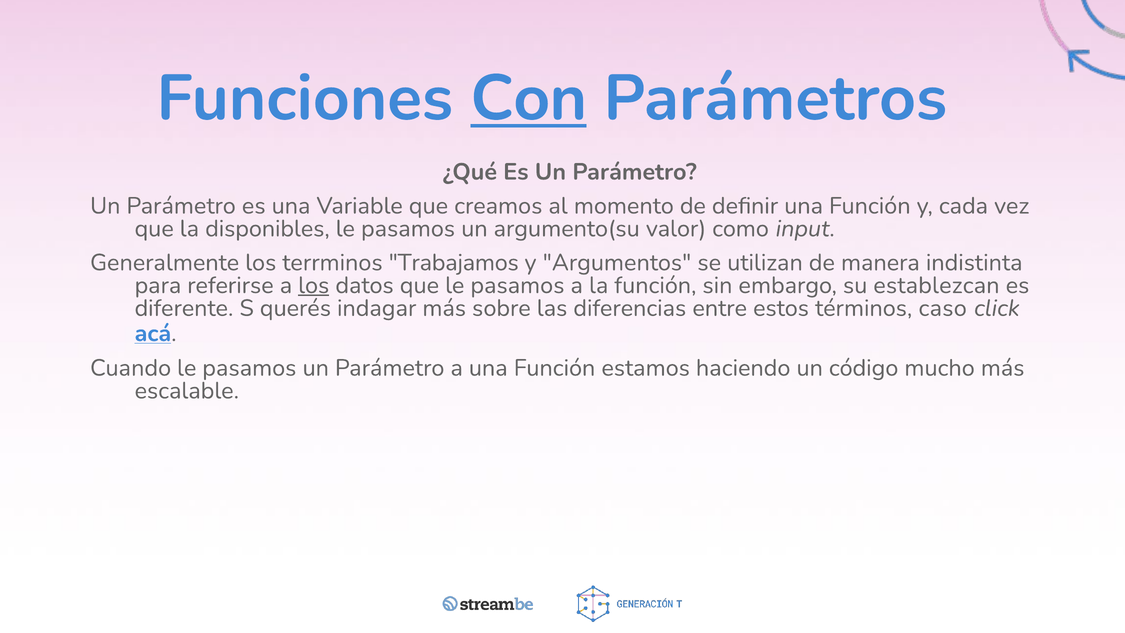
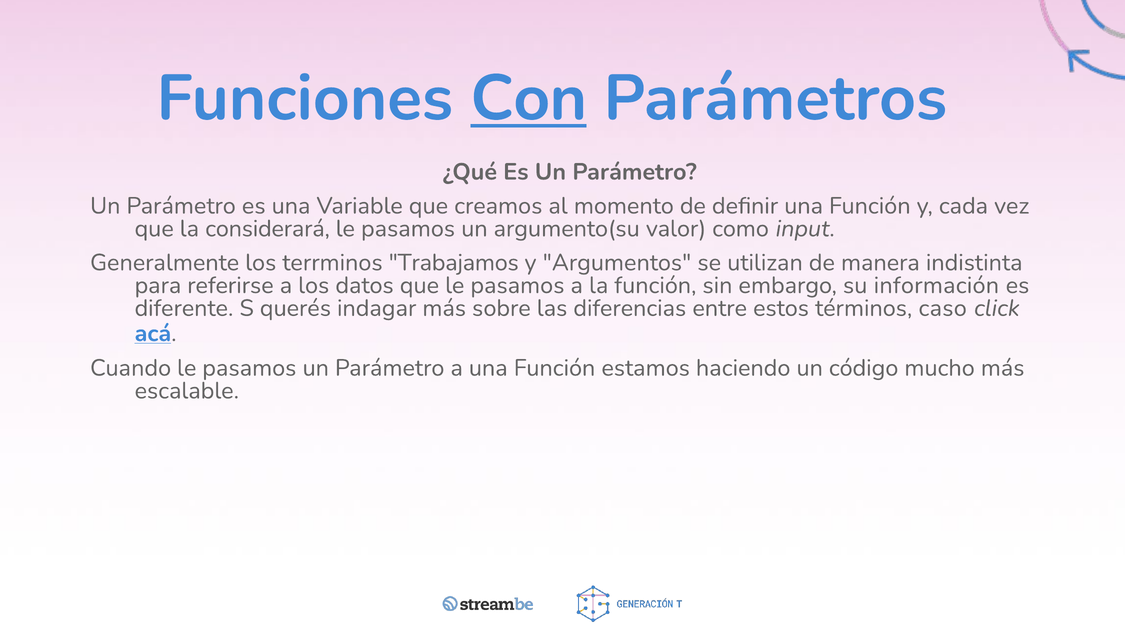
disponibles: disponibles -> considerará
los at (314, 285) underline: present -> none
establezcan: establezcan -> información
